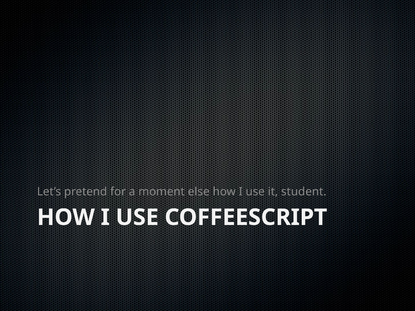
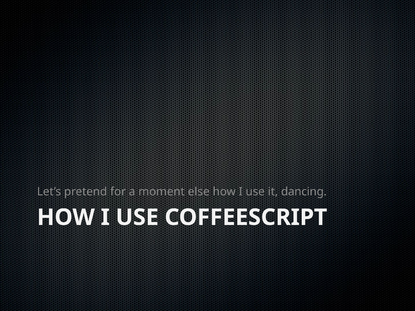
student: student -> dancing
